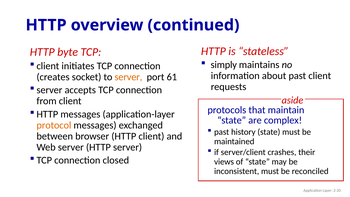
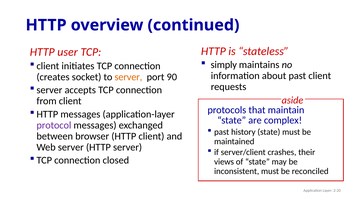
byte: byte -> user
61: 61 -> 90
protocol colour: orange -> purple
